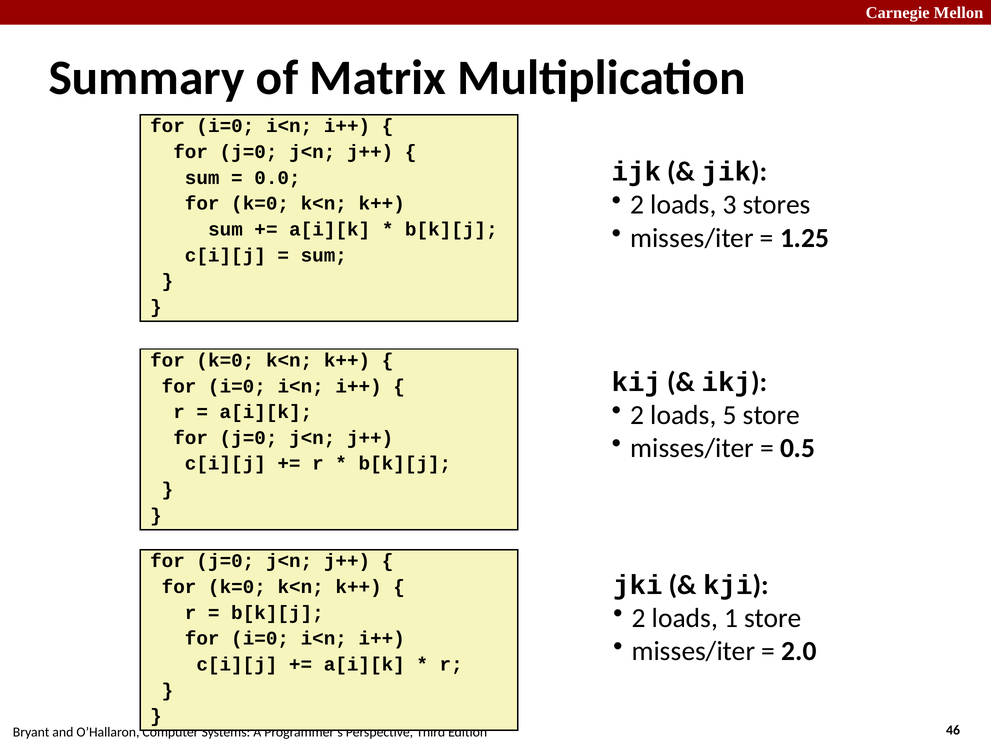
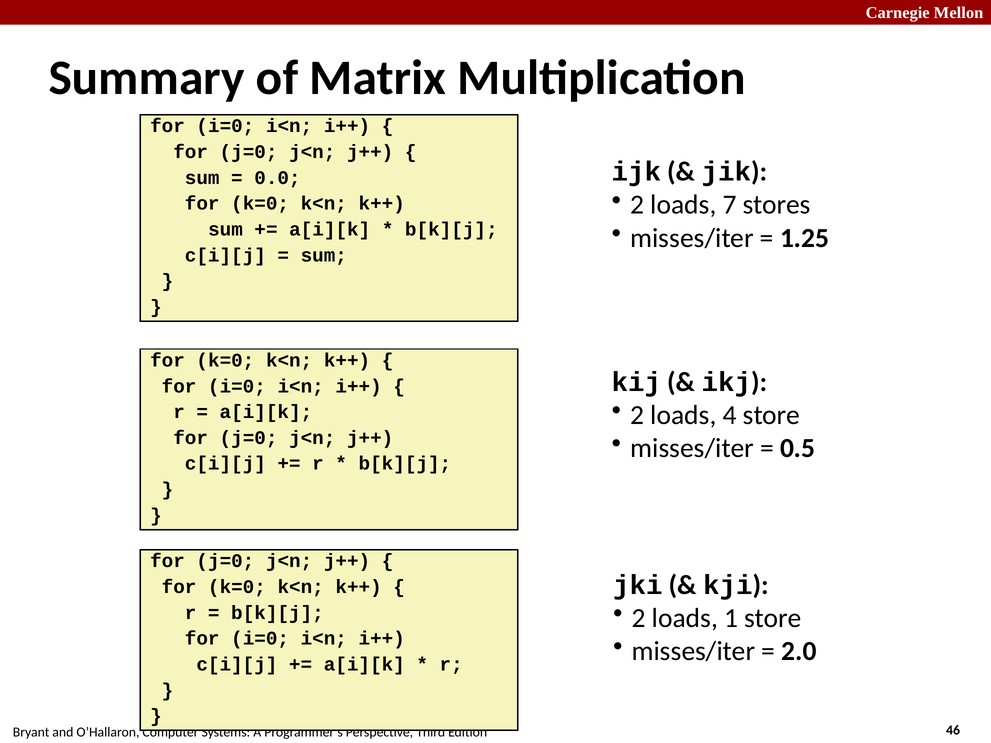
3: 3 -> 7
5: 5 -> 4
